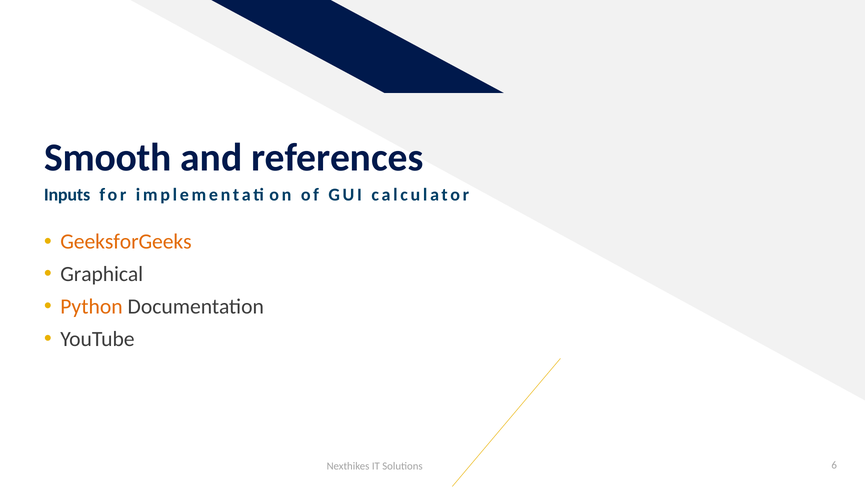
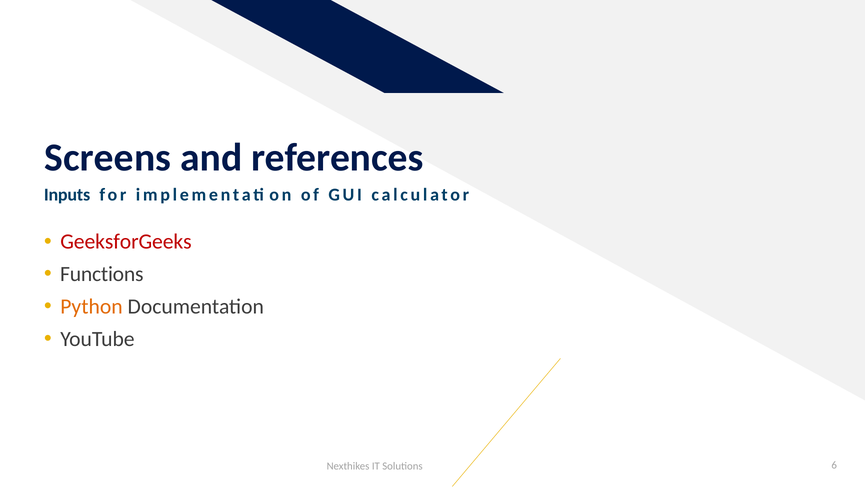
Smooth: Smooth -> Screens
GeeksforGeeks colour: orange -> red
Graphical: Graphical -> Functions
